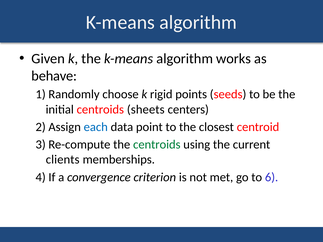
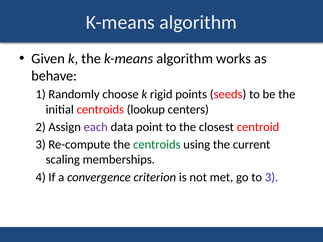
sheets: sheets -> lookup
each colour: blue -> purple
clients: clients -> scaling
to 6: 6 -> 3
